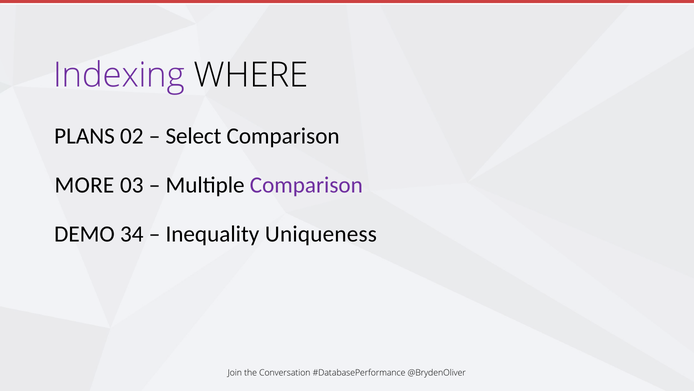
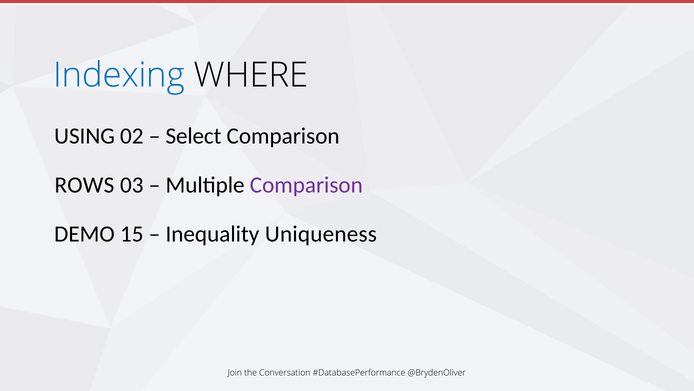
Indexing colour: purple -> blue
PLANS: PLANS -> USING
MORE: MORE -> ROWS
34: 34 -> 15
